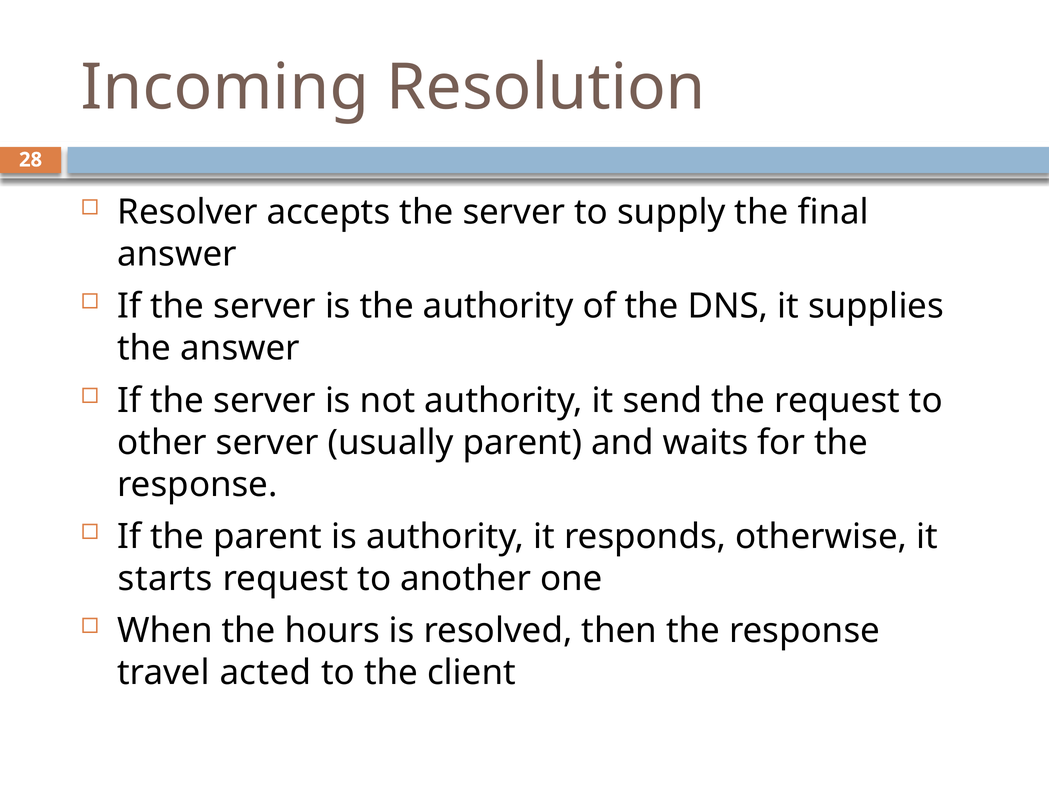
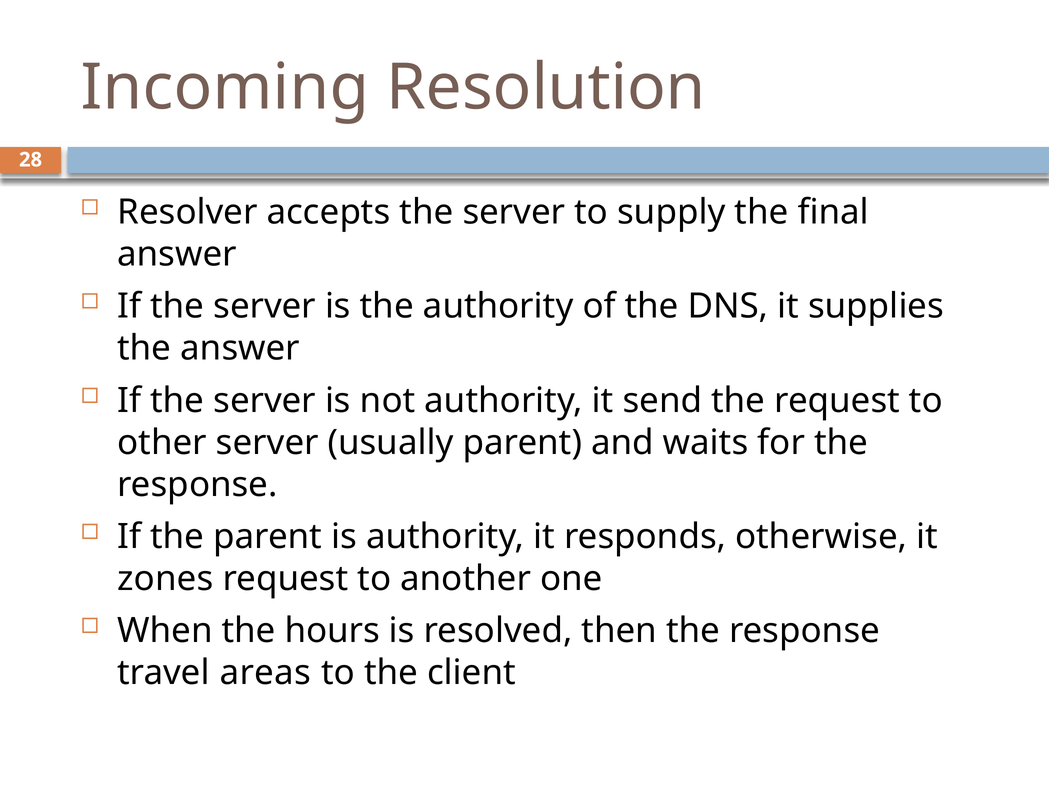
starts: starts -> zones
acted: acted -> areas
